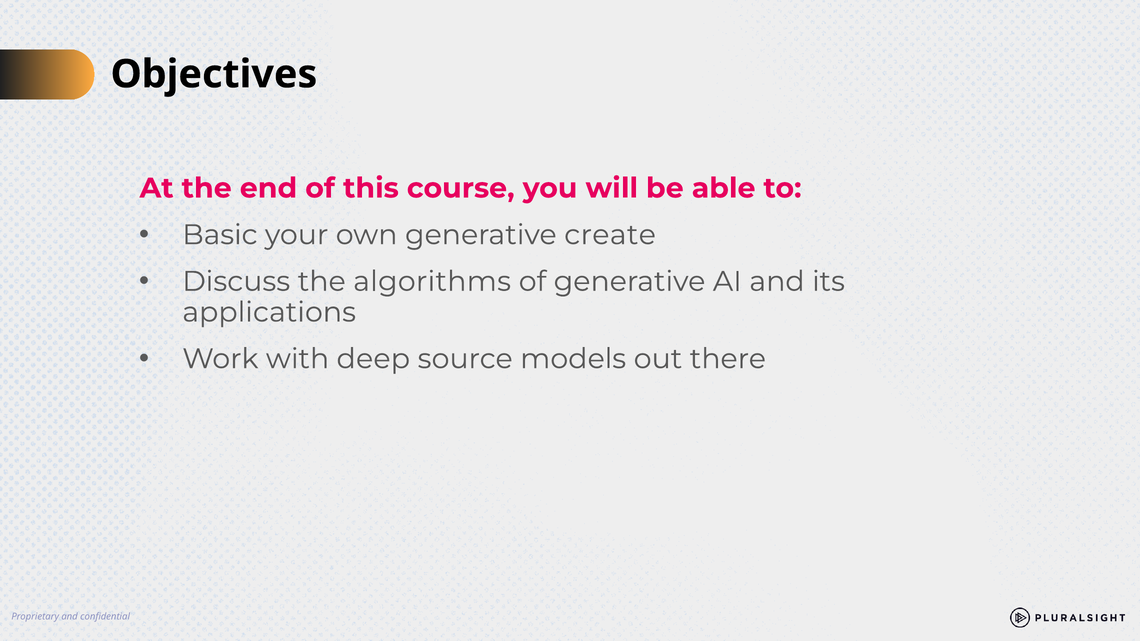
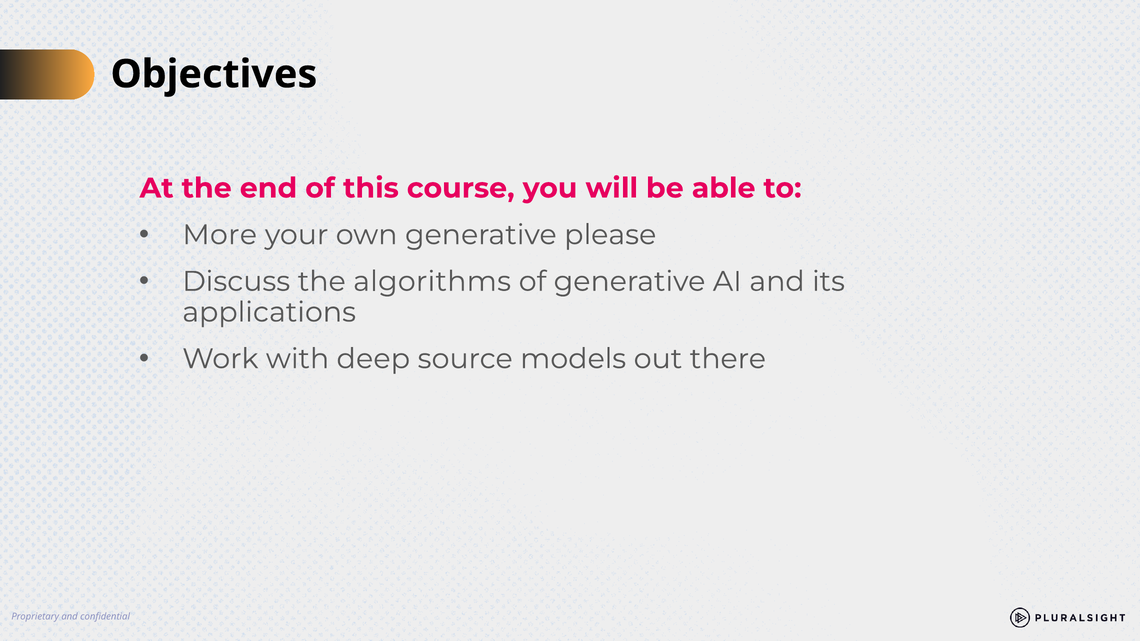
Basic: Basic -> More
create: create -> please
